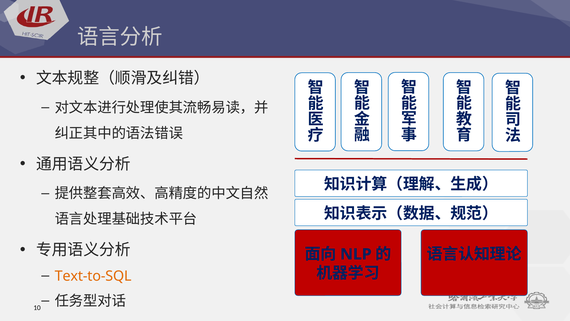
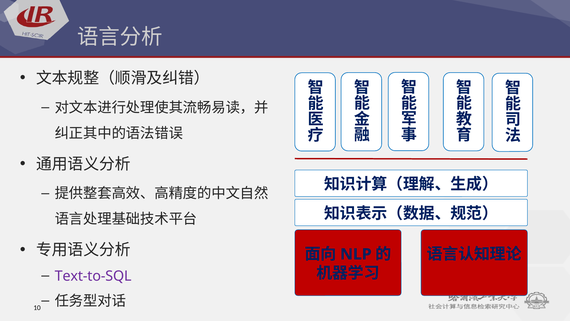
Text-to-SQL colour: orange -> purple
